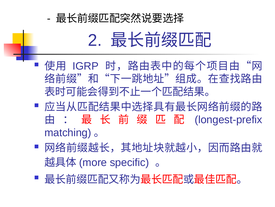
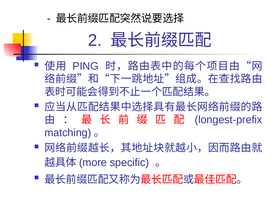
IGRP: IGRP -> PING
